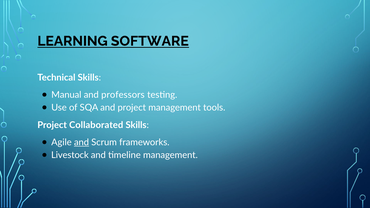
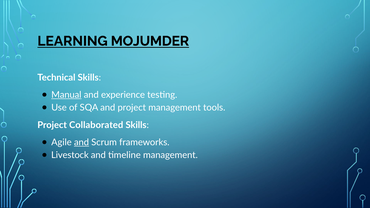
SOFTWARE: SOFTWARE -> MOJUMDER
Manual underline: none -> present
professors: professors -> experience
